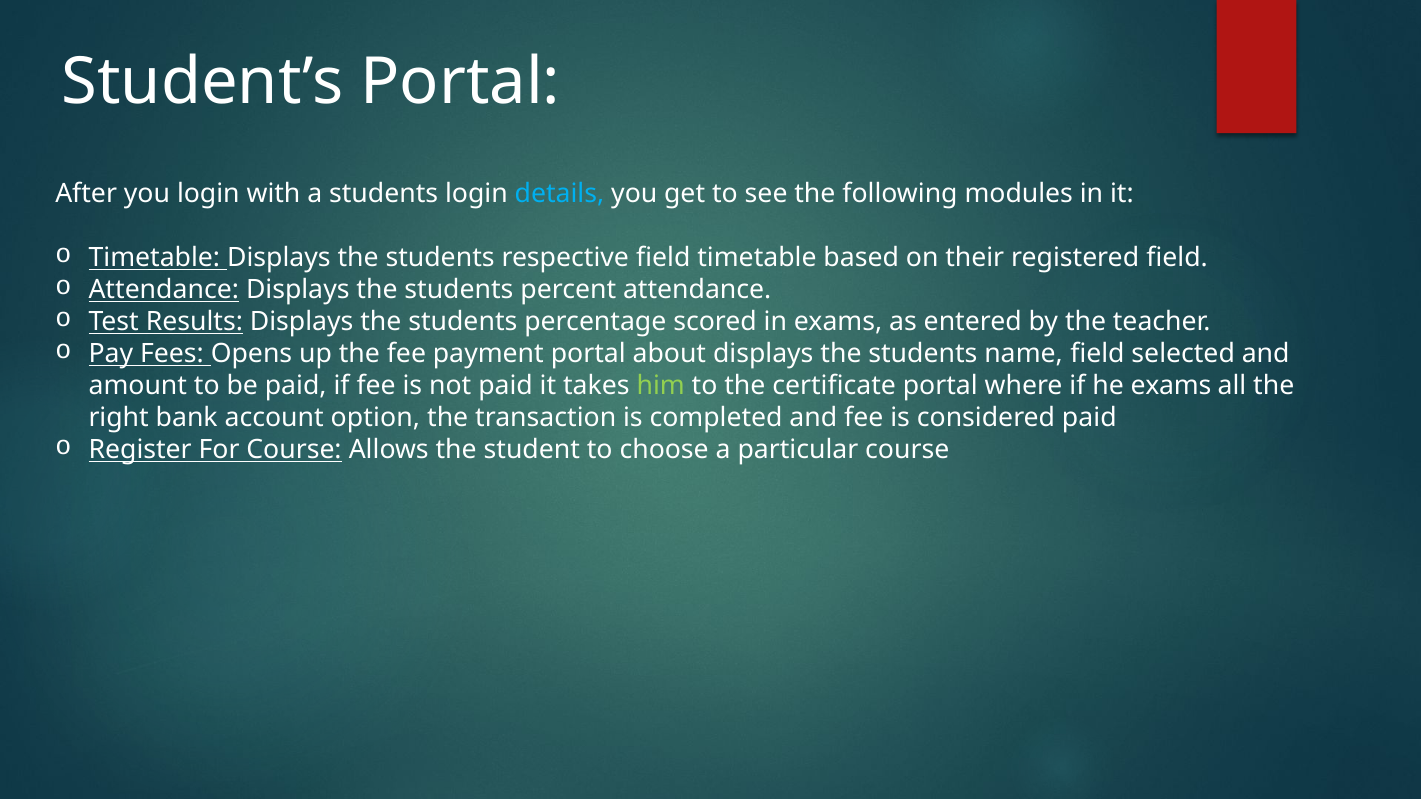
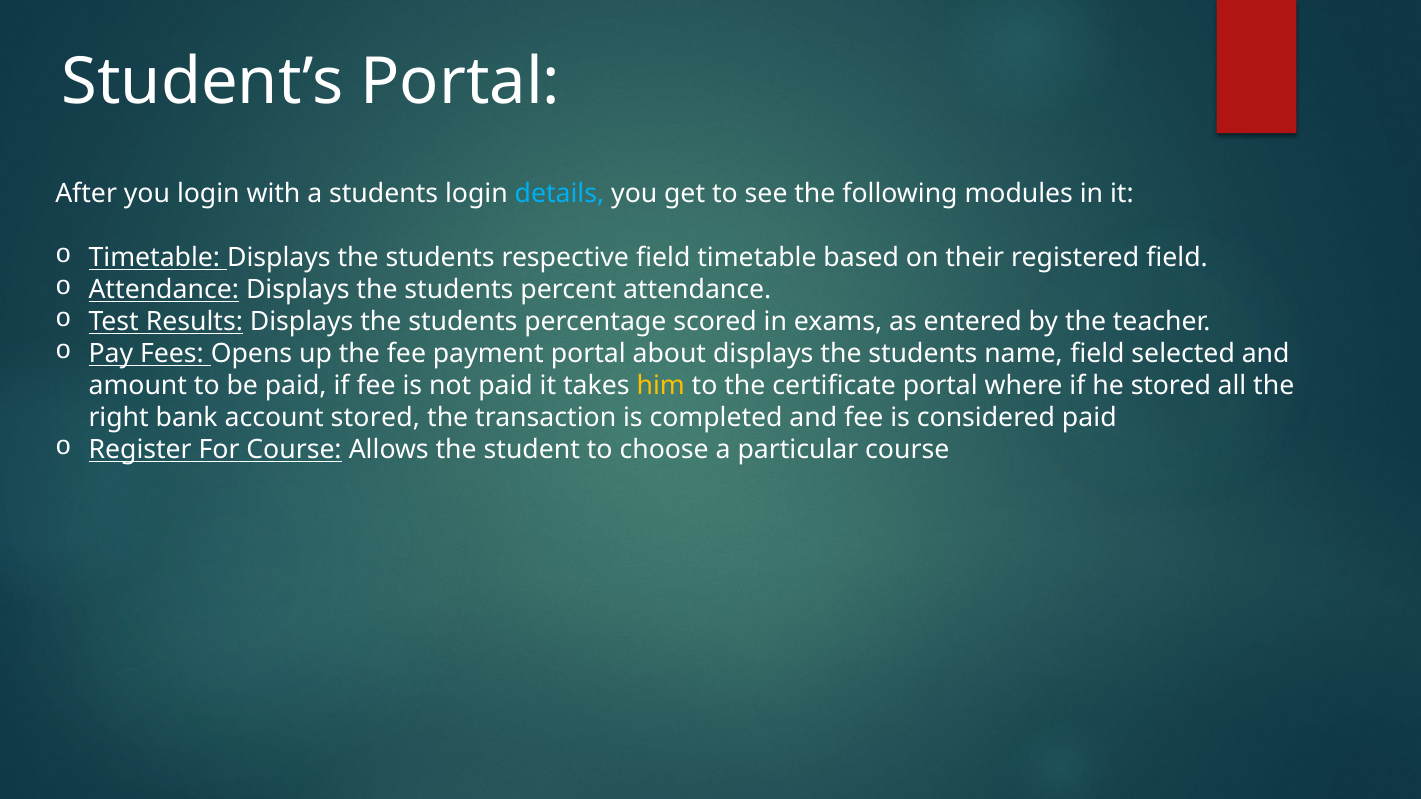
him colour: light green -> yellow
he exams: exams -> stored
account option: option -> stored
